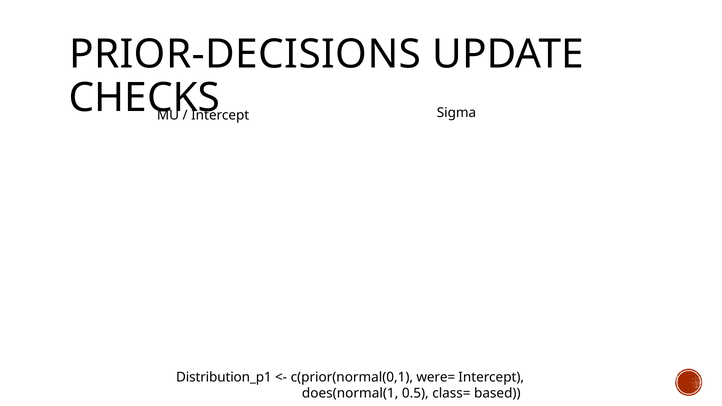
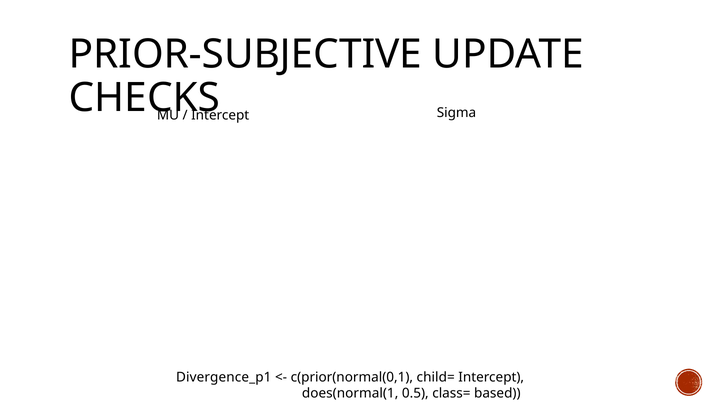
PRIOR-DECISIONS: PRIOR-DECISIONS -> PRIOR-SUBJECTIVE
Distribution_p1: Distribution_p1 -> Divergence_p1
were=: were= -> child=
